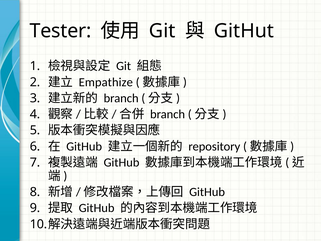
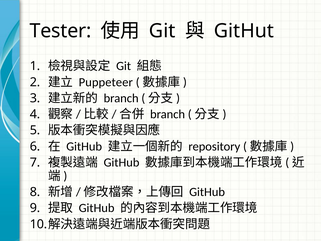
Empathize: Empathize -> Puppeteer
